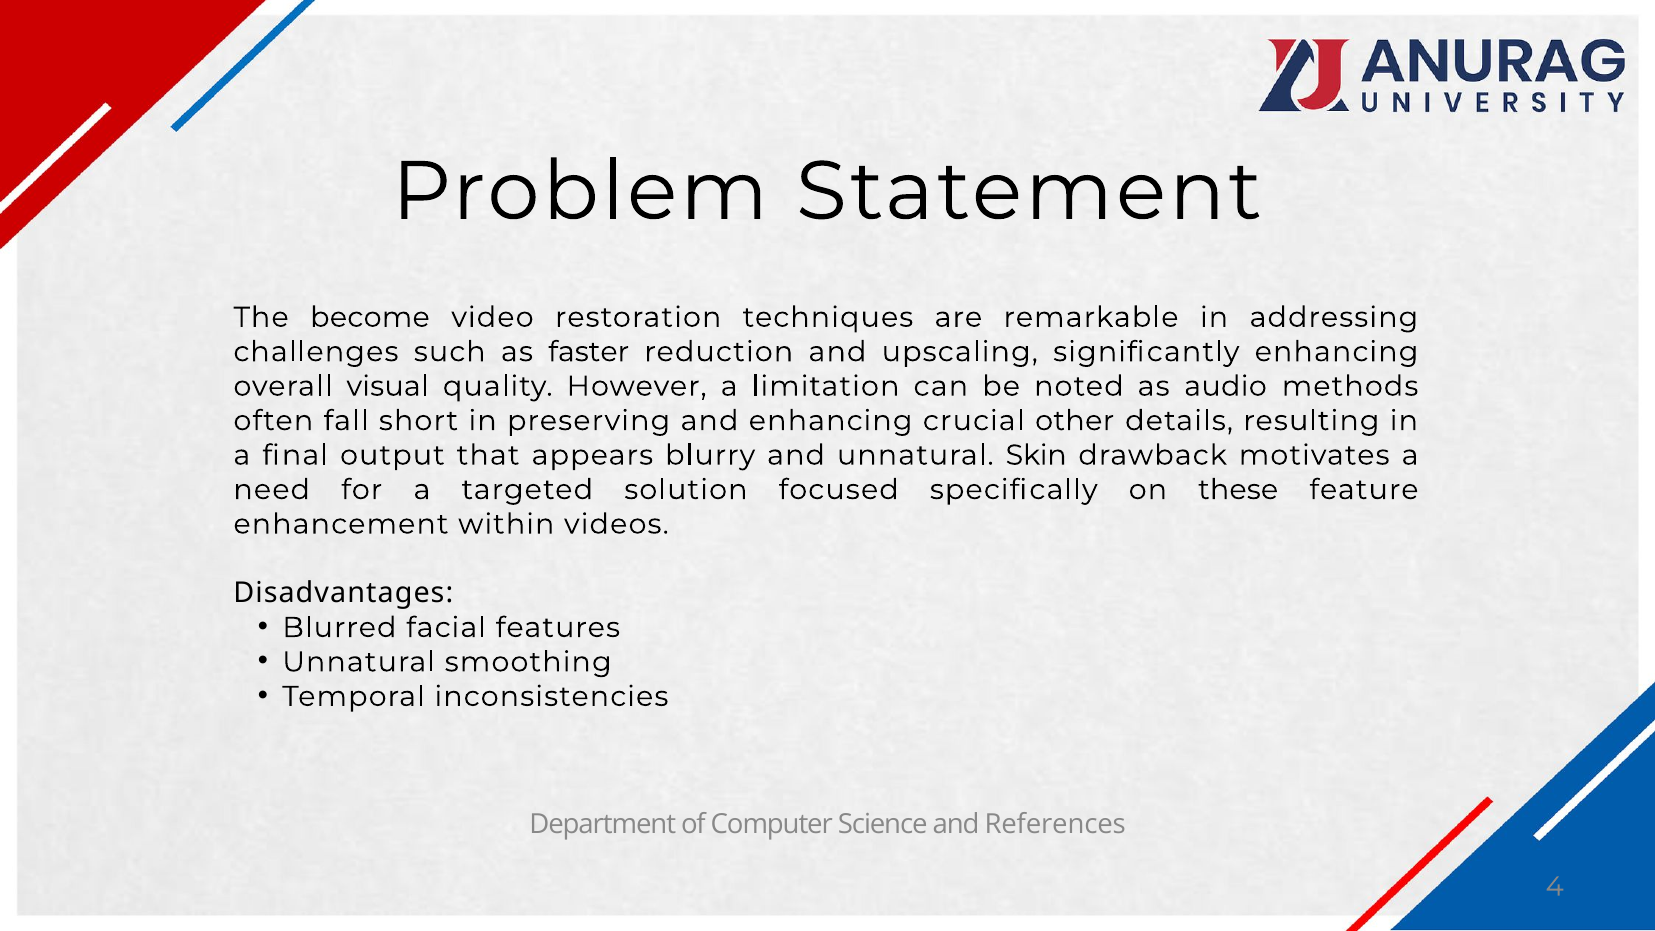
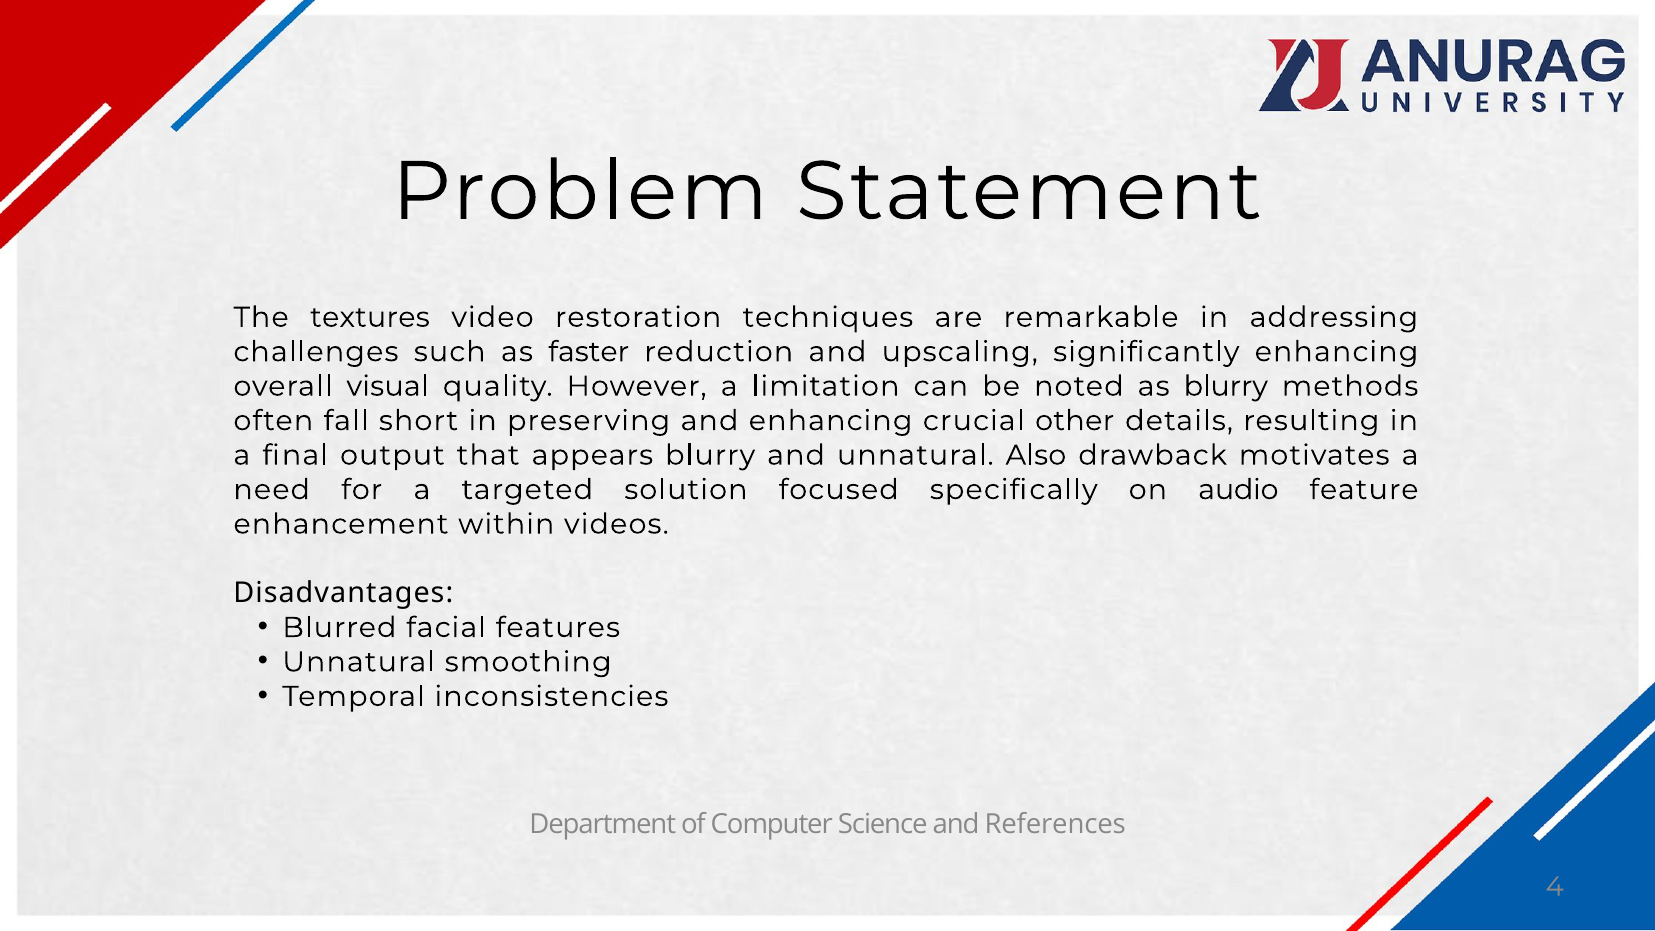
become: become -> textures
as audio: audio -> blurry
Skin: Skin -> Also
these: these -> audio
